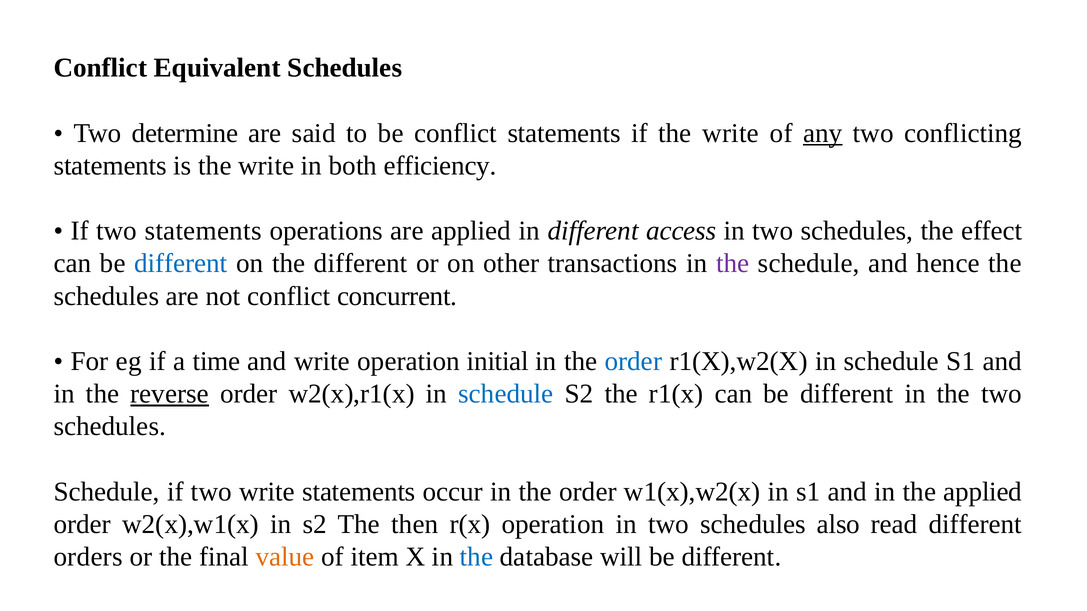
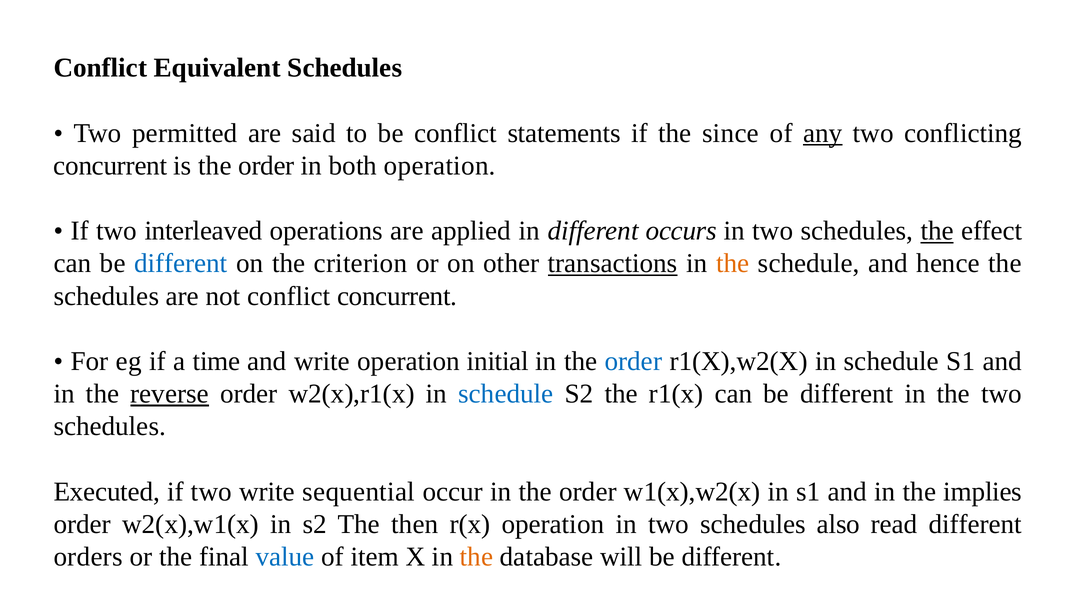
determine: determine -> permitted
if the write: write -> since
statements at (110, 166): statements -> concurrent
is the write: write -> order
both efficiency: efficiency -> operation
two statements: statements -> interleaved
access: access -> occurs
the at (937, 231) underline: none -> present
the different: different -> criterion
transactions underline: none -> present
the at (733, 264) colour: purple -> orange
Schedule at (107, 492): Schedule -> Executed
write statements: statements -> sequential
the applied: applied -> implies
value colour: orange -> blue
the at (477, 557) colour: blue -> orange
